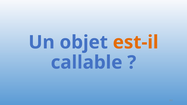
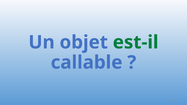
est-il colour: orange -> green
